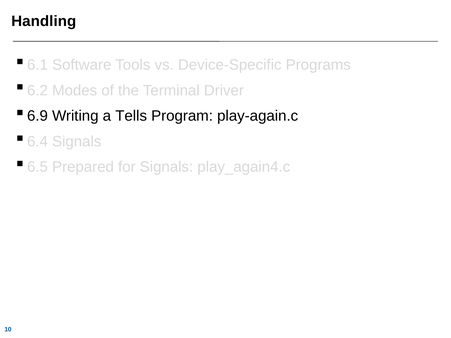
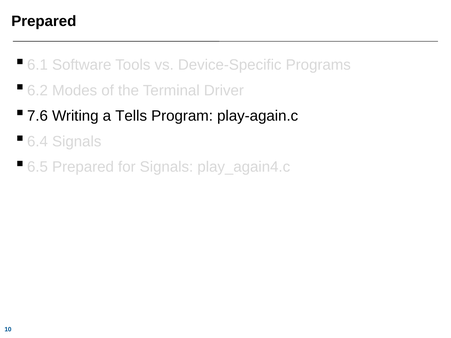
Handling at (44, 21): Handling -> Prepared
6.9: 6.9 -> 7.6
